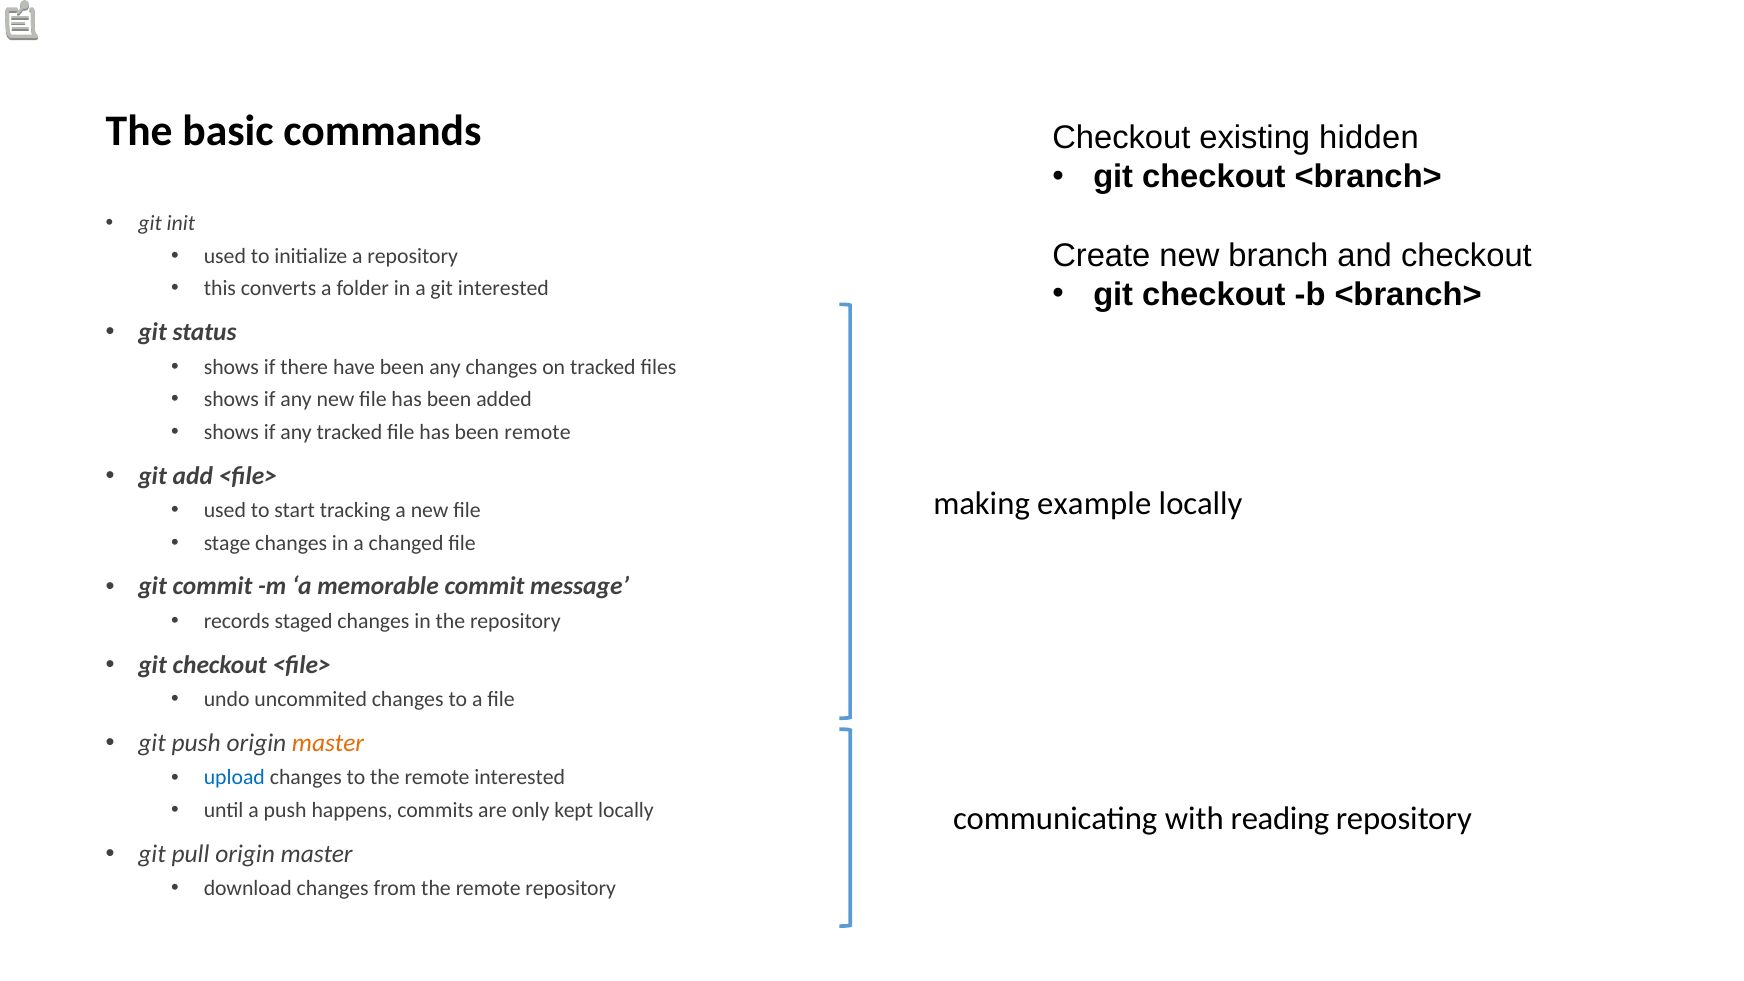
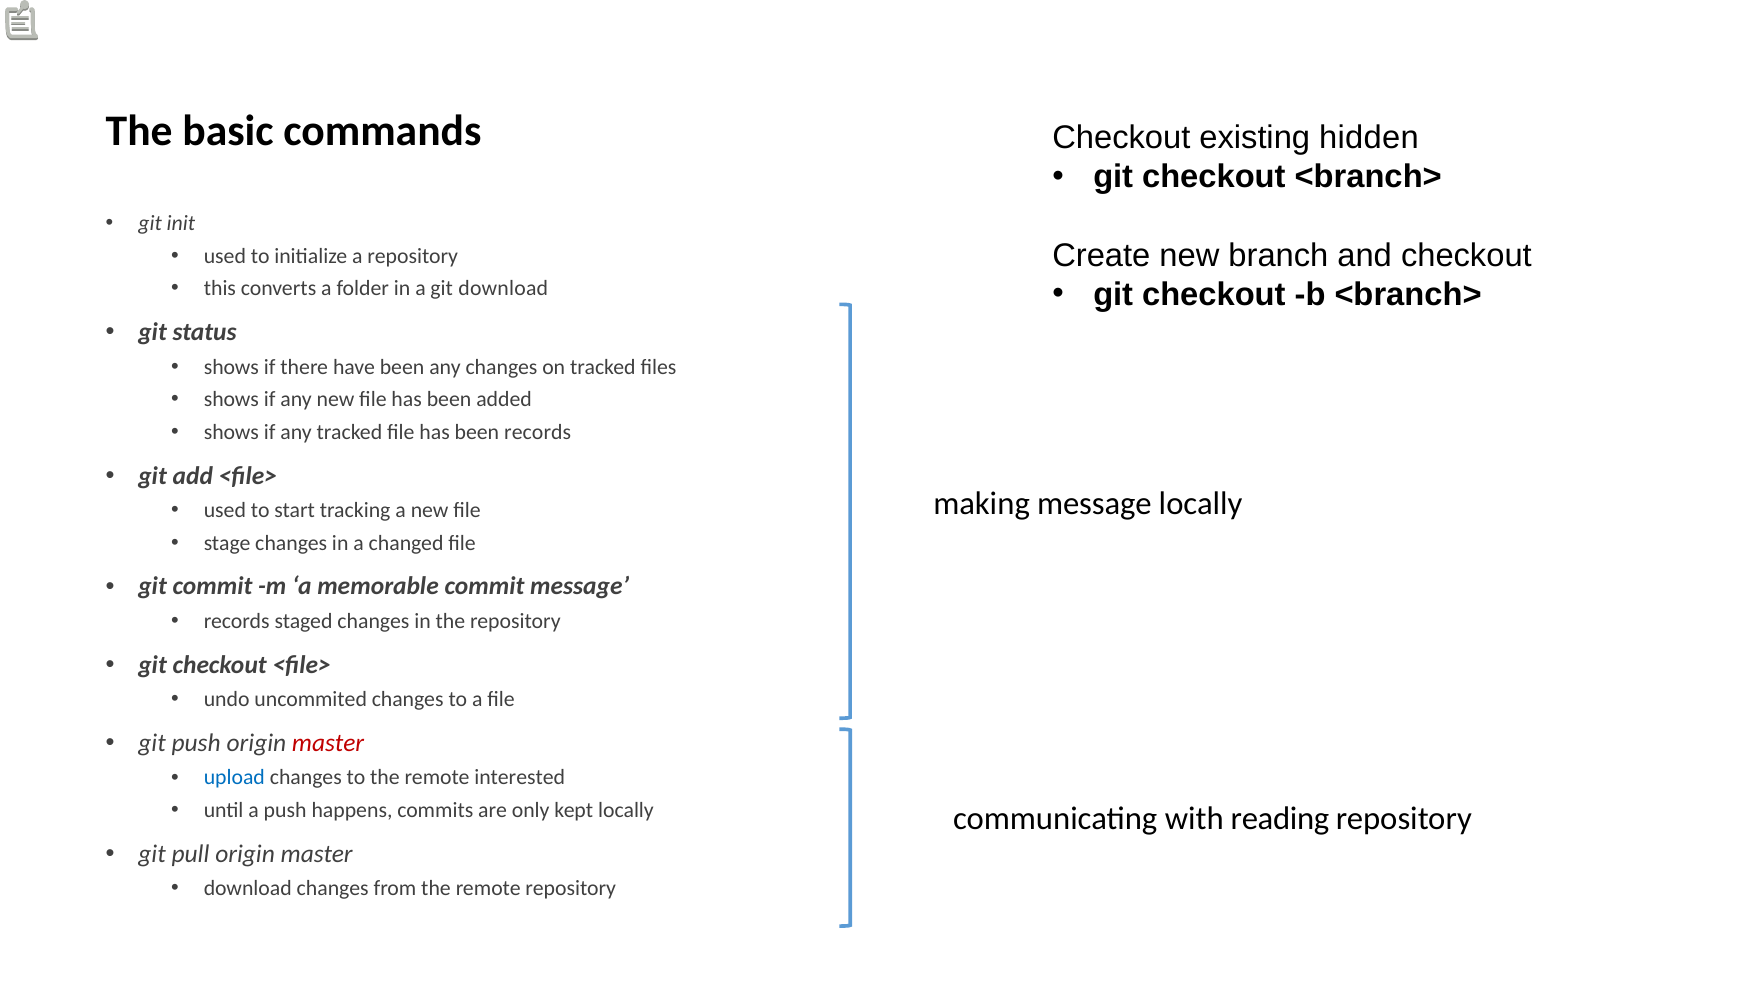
git interested: interested -> download
been remote: remote -> records
making example: example -> message
master at (328, 743) colour: orange -> red
